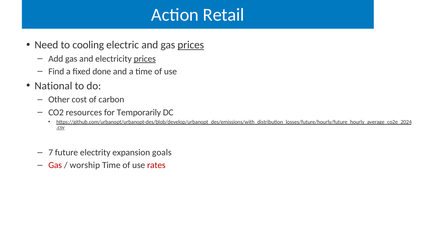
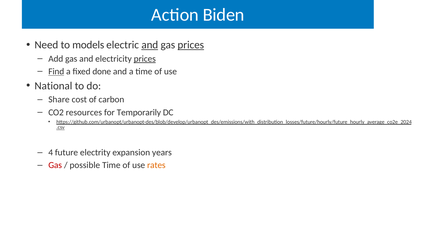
Retail: Retail -> Biden
cooling: cooling -> models
and at (150, 45) underline: none -> present
Find underline: none -> present
Other: Other -> Share
7: 7 -> 4
goals: goals -> years
worship: worship -> possible
rates colour: red -> orange
